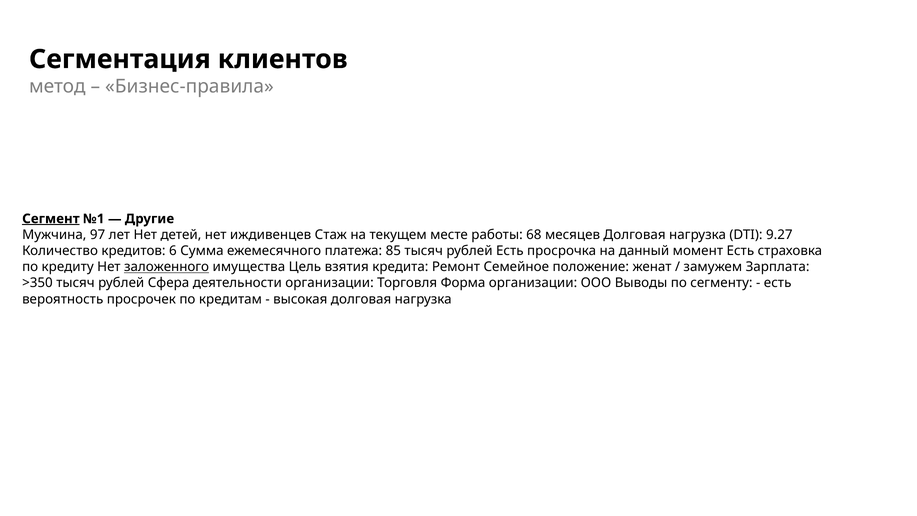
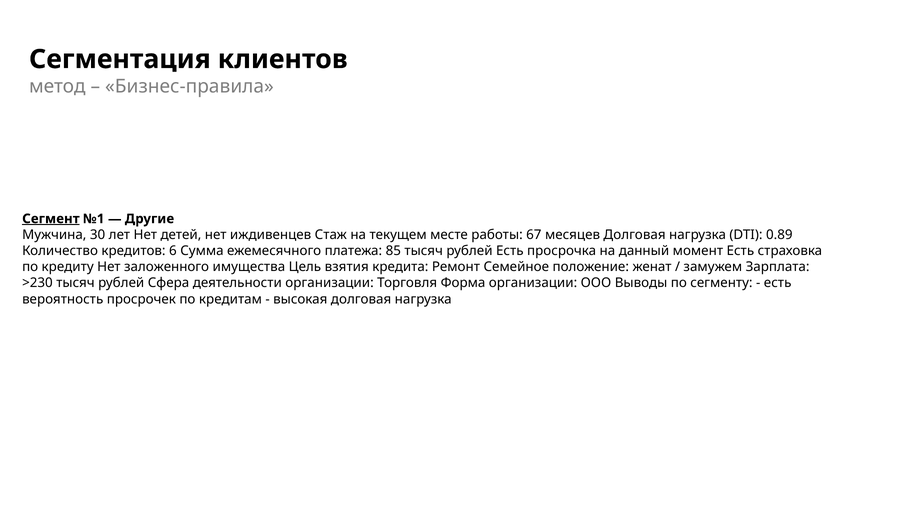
97: 97 -> 30
68: 68 -> 67
9.27: 9.27 -> 0.89
заложенного underline: present -> none
>350: >350 -> >230
